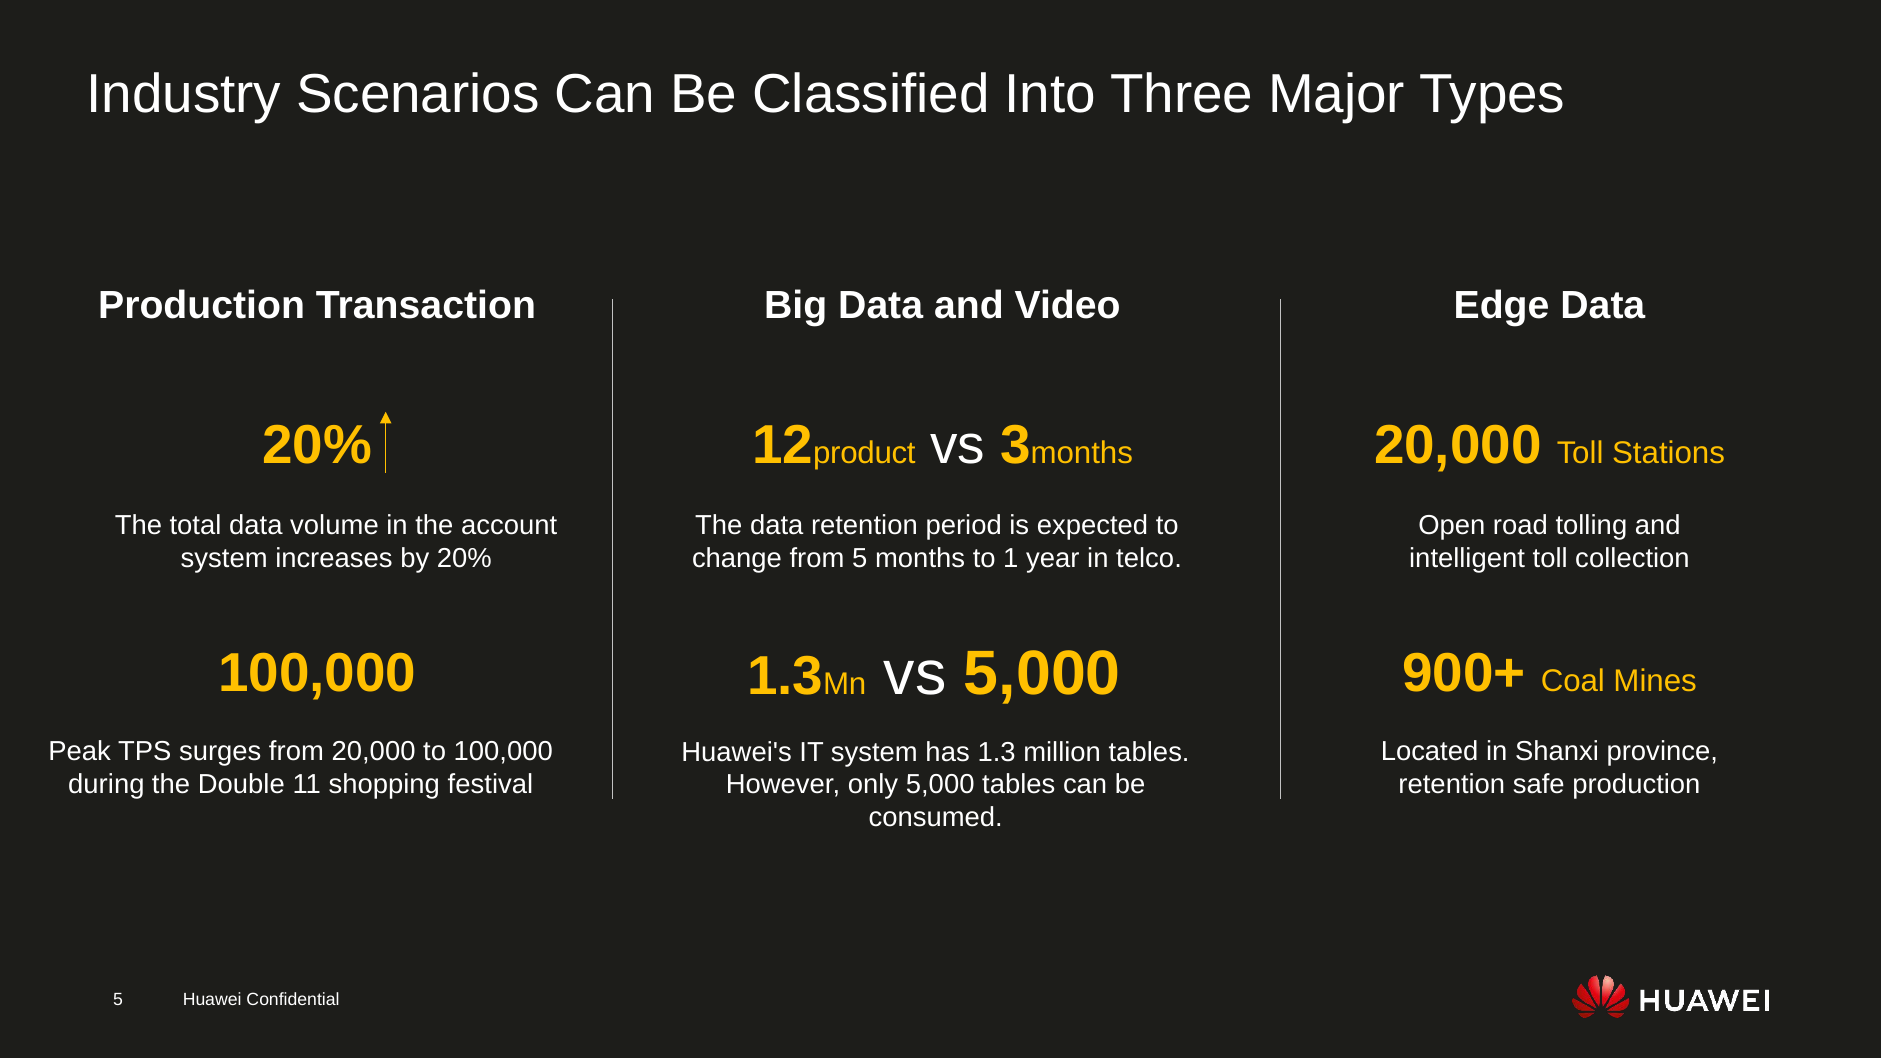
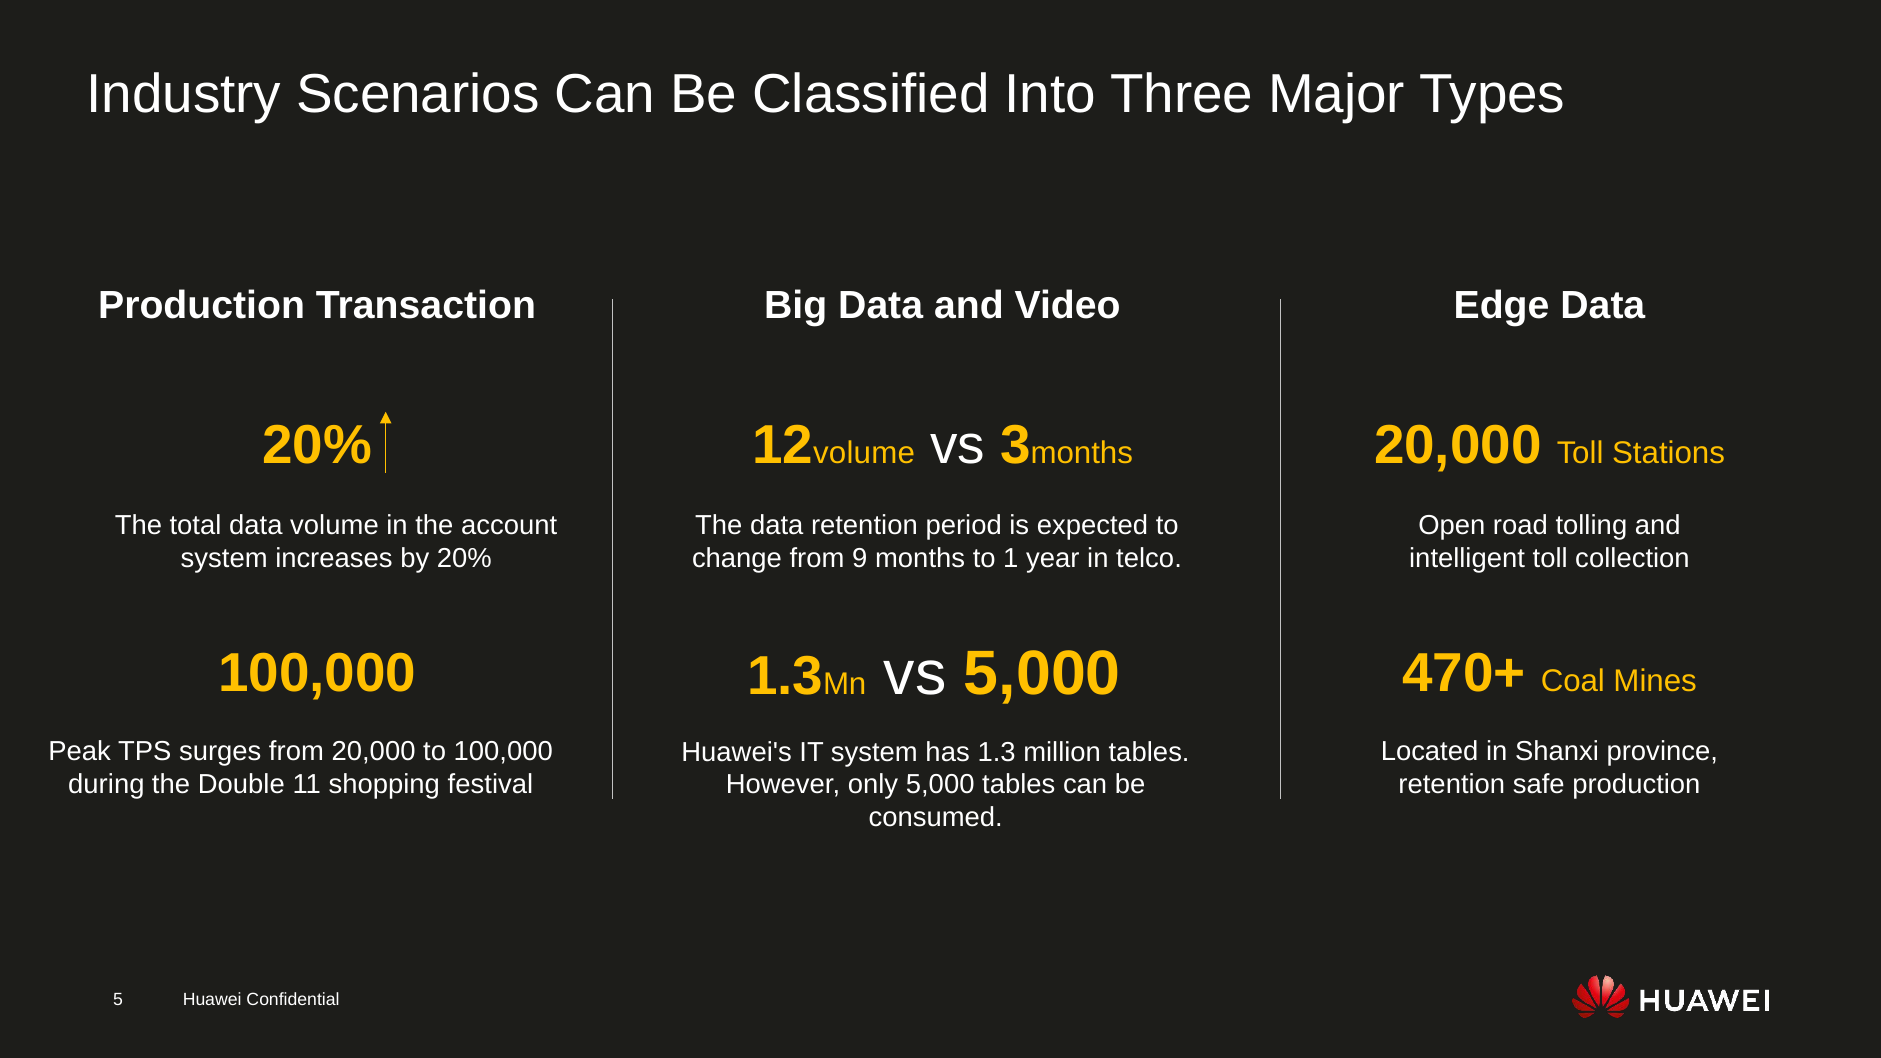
product at (864, 453): product -> volume
from 5: 5 -> 9
900+: 900+ -> 470+
